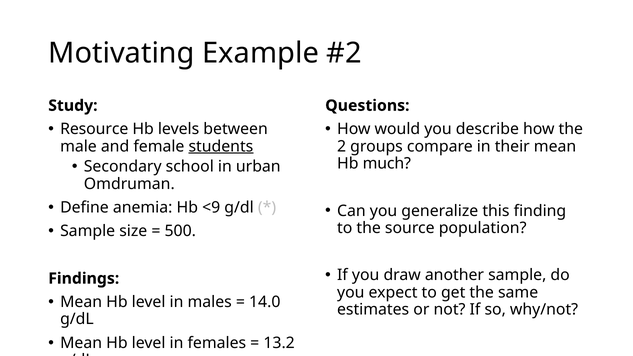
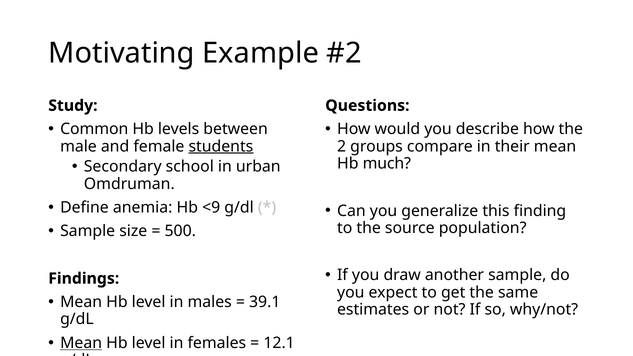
Resource: Resource -> Common
14.0: 14.0 -> 39.1
Mean at (81, 343) underline: none -> present
13.2: 13.2 -> 12.1
